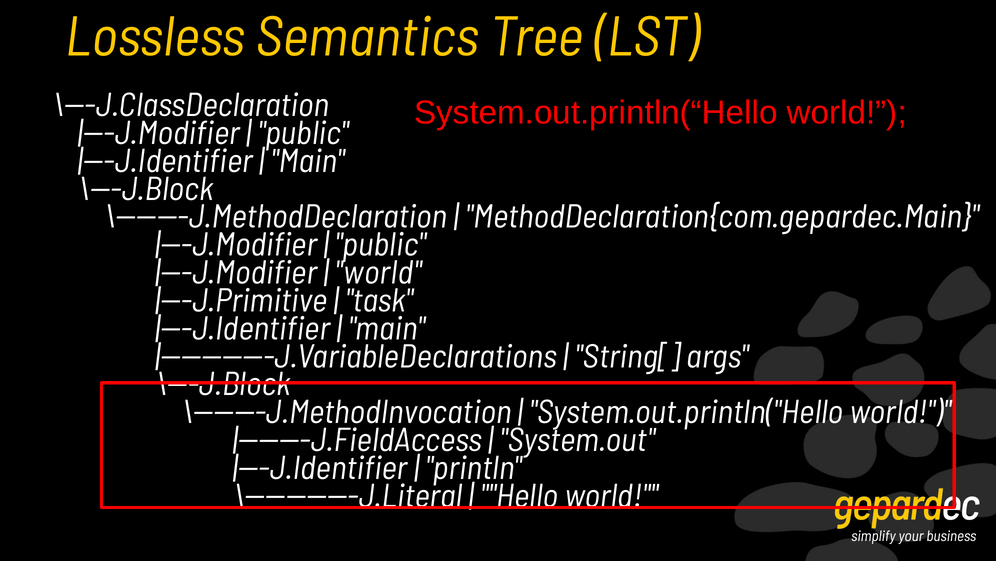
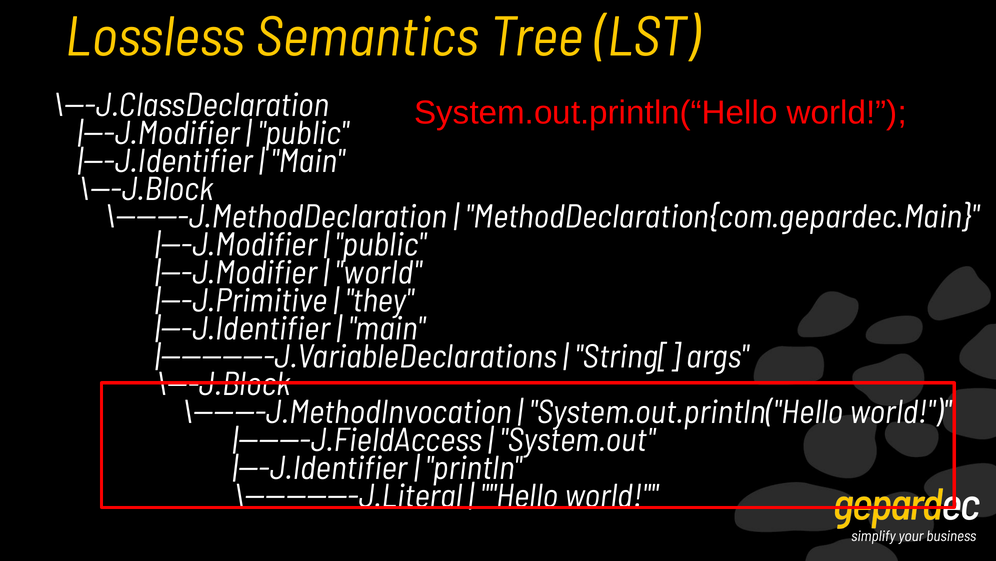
task: task -> they
